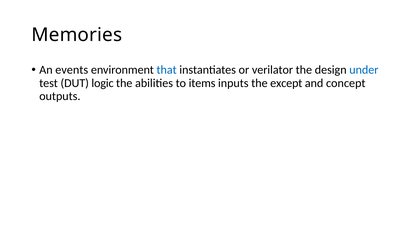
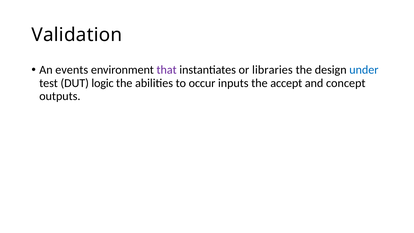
Memories: Memories -> Validation
that colour: blue -> purple
verilator: verilator -> libraries
items: items -> occur
except: except -> accept
